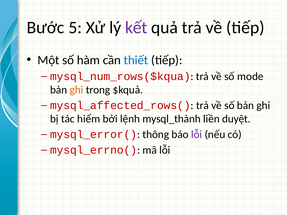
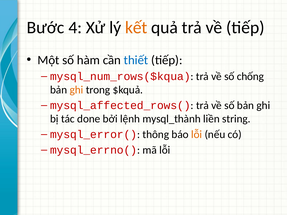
5: 5 -> 4
kết colour: purple -> orange
mode: mode -> chống
hiểm: hiểm -> done
duyệt: duyệt -> string
lỗi at (197, 135) colour: purple -> orange
